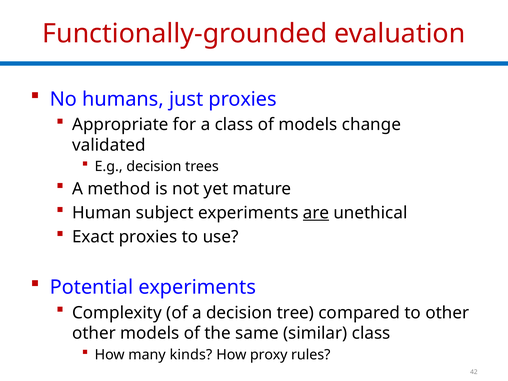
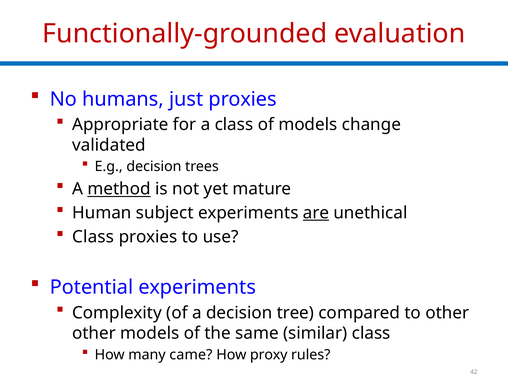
method underline: none -> present
Exact at (93, 237): Exact -> Class
kinds: kinds -> came
